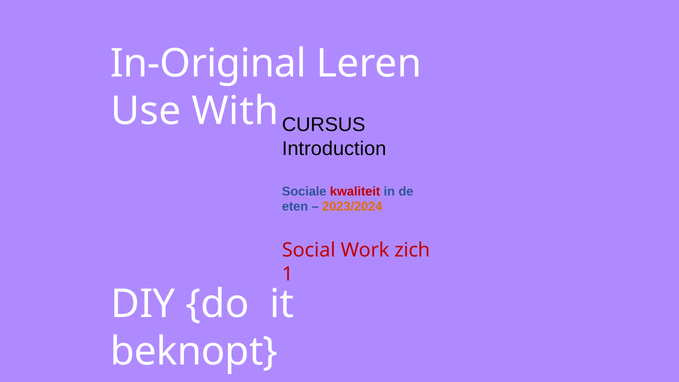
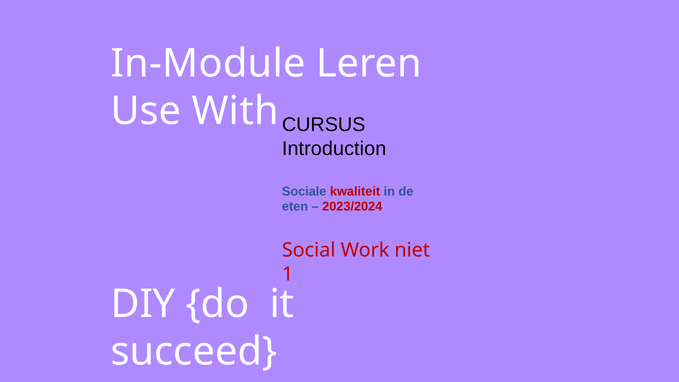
In-Original: In-Original -> In-Module
2023/2024 colour: orange -> red
zich: zich -> niet
beknopt: beknopt -> succeed
